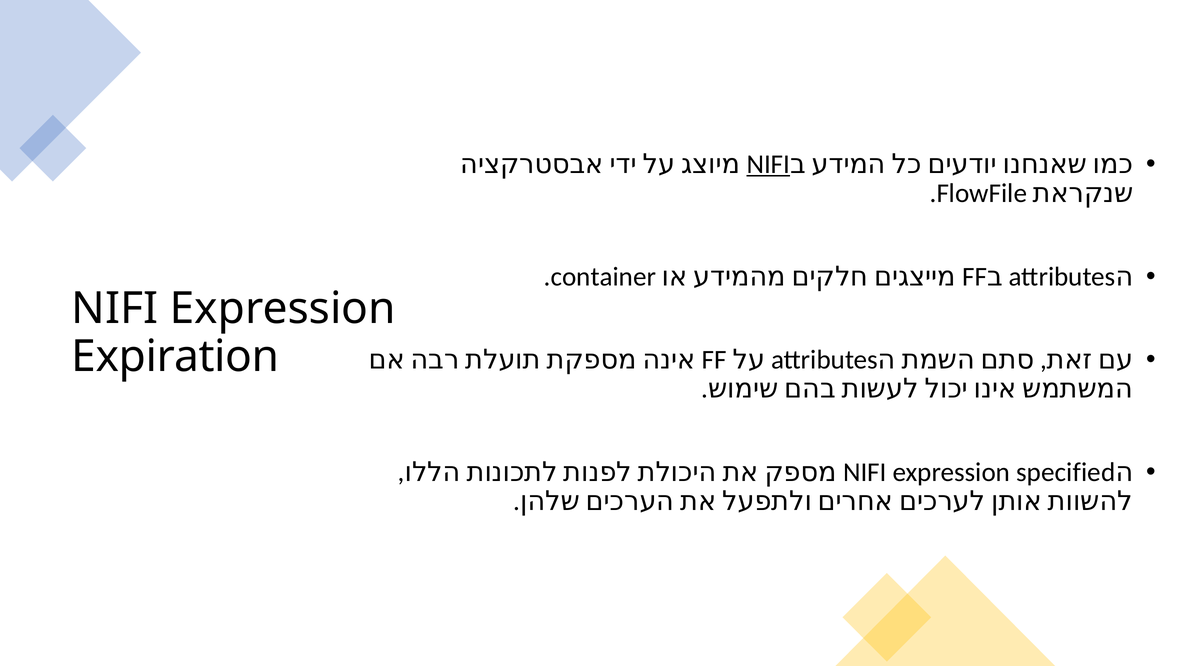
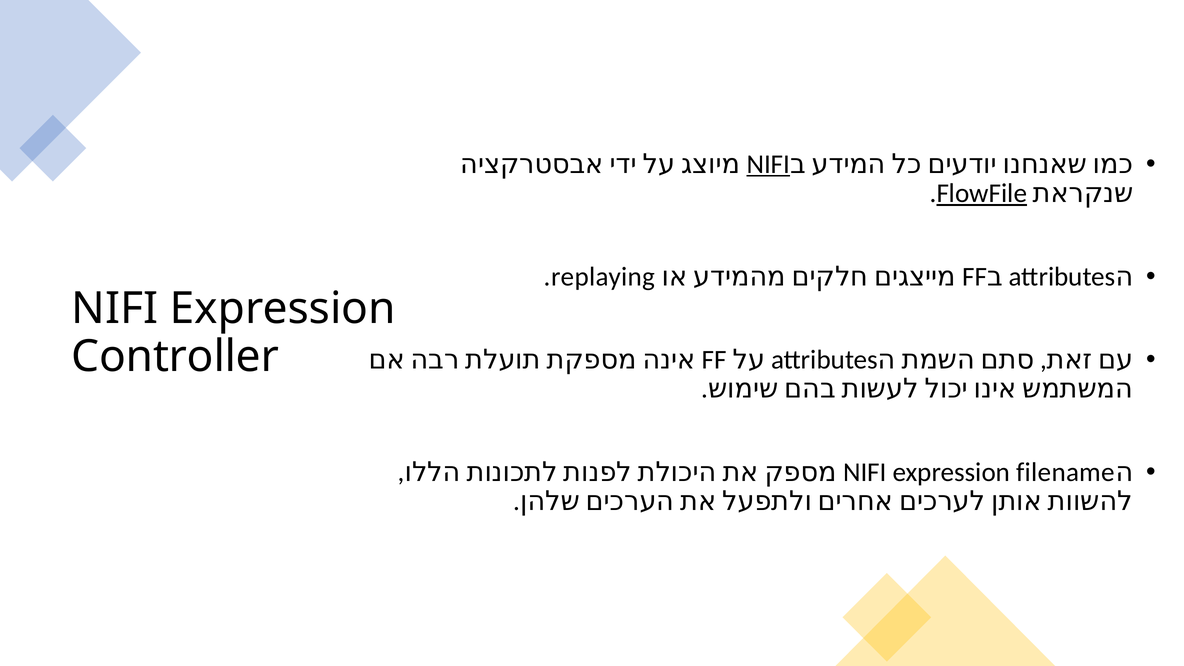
FlowFile underline: none -> present
container: container -> replaying
Expiration: Expiration -> Controller
specified: specified -> filename
